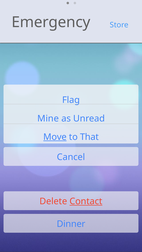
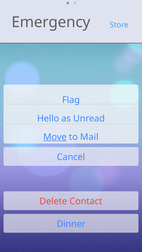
Mine: Mine -> Hello
That: That -> Mail
Contact underline: present -> none
